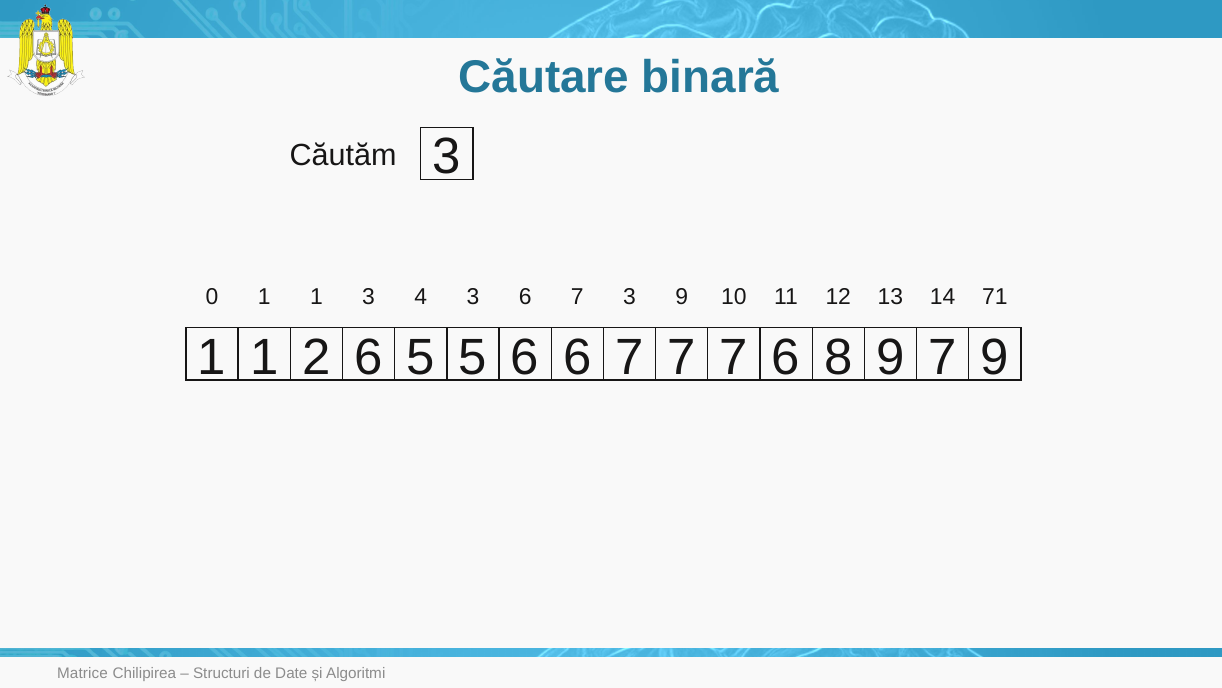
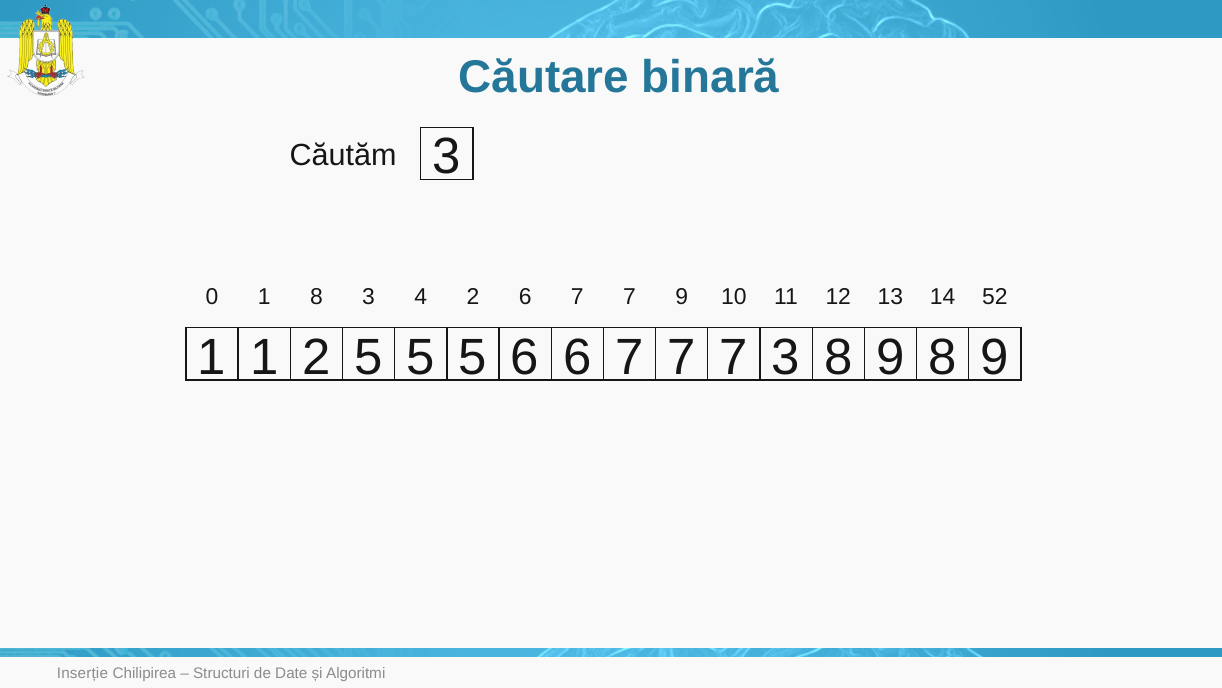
0 1 1: 1 -> 8
4 3: 3 -> 2
3 at (630, 297): 3 -> 7
71: 71 -> 52
2 6: 6 -> 5
7 6: 6 -> 3
9 7: 7 -> 8
Matrice: Matrice -> Inserție
